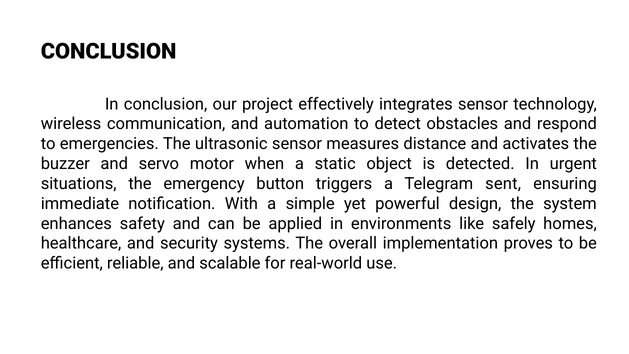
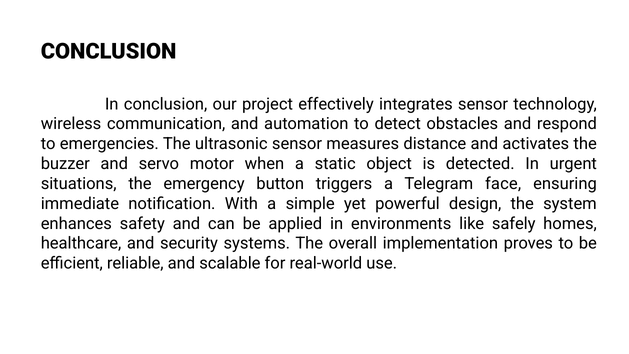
sent: sent -> face
